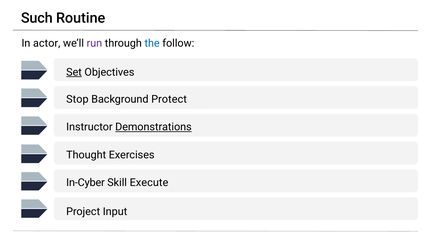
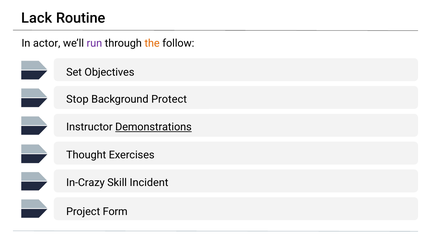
Such: Such -> Lack
the colour: blue -> orange
Set underline: present -> none
In-Cyber: In-Cyber -> In-Crazy
Execute: Execute -> Incident
Input: Input -> Form
